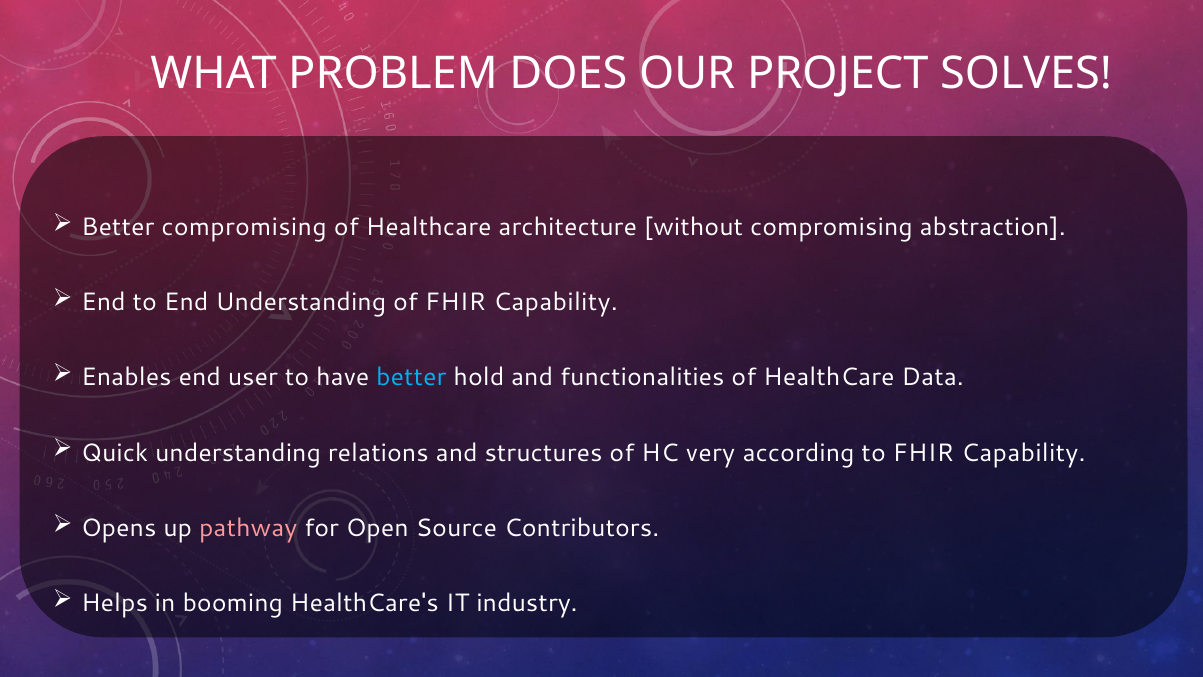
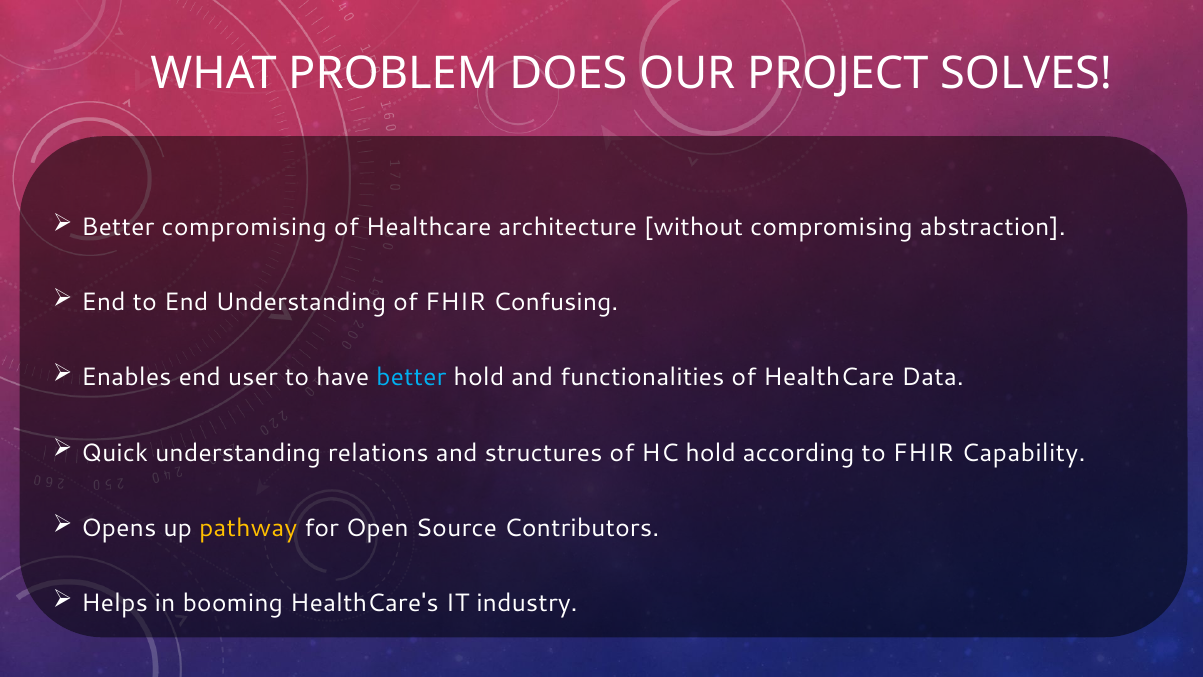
of FHIR Capability: Capability -> Confusing
HC very: very -> hold
pathway colour: pink -> yellow
